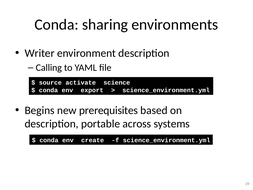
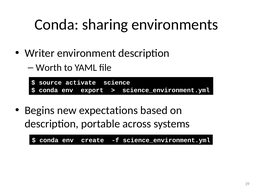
Calling: Calling -> Worth
prerequisites: prerequisites -> expectations
